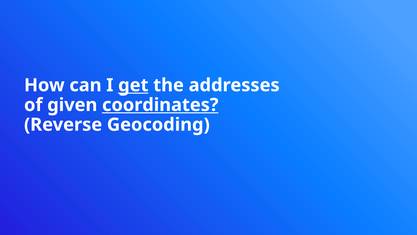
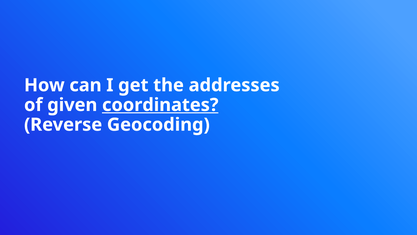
get underline: present -> none
